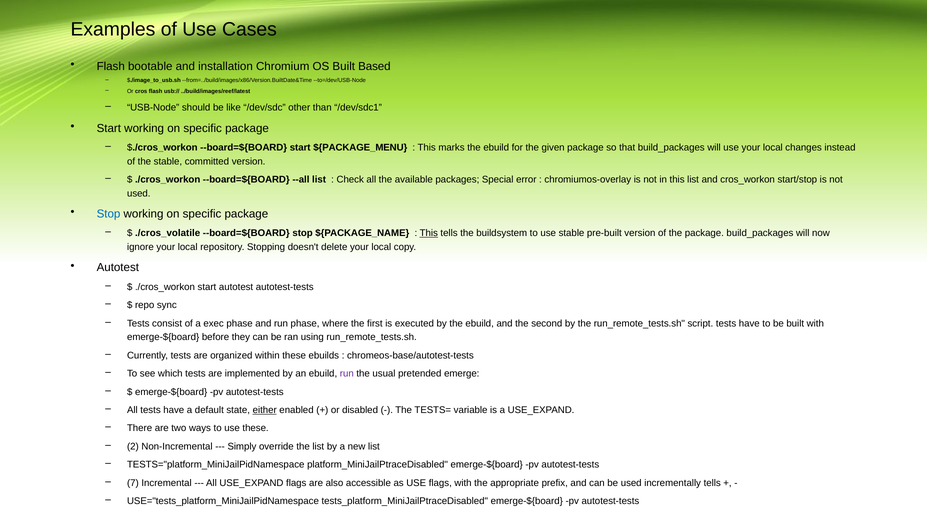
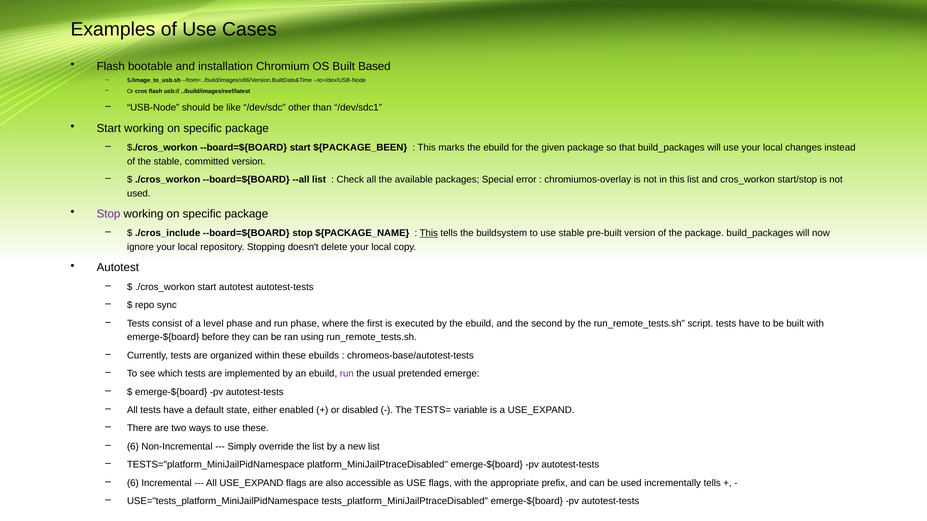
${PACKAGE_MENU: ${PACKAGE_MENU -> ${PACKAGE_BEEN
Stop at (109, 214) colour: blue -> purple
./cros_volatile: ./cros_volatile -> ./cros_include
exec: exec -> level
either underline: present -> none
2 at (133, 447): 2 -> 6
7 at (133, 483): 7 -> 6
